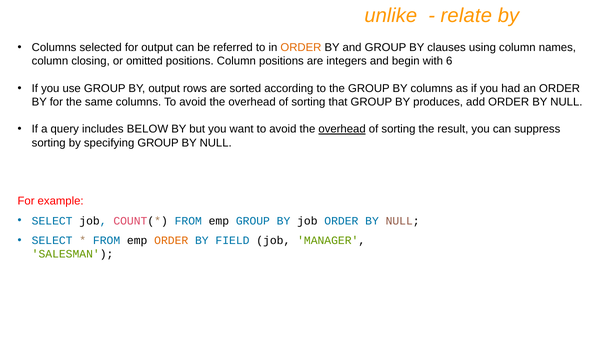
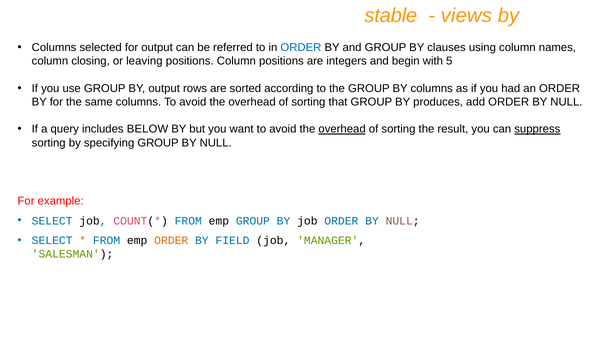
unlike: unlike -> stable
relate: relate -> views
ORDER at (301, 48) colour: orange -> blue
omitted: omitted -> leaving
6: 6 -> 5
suppress underline: none -> present
